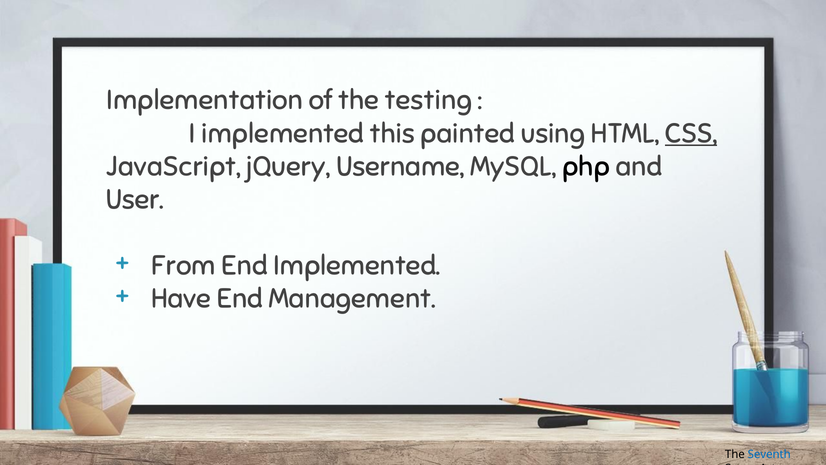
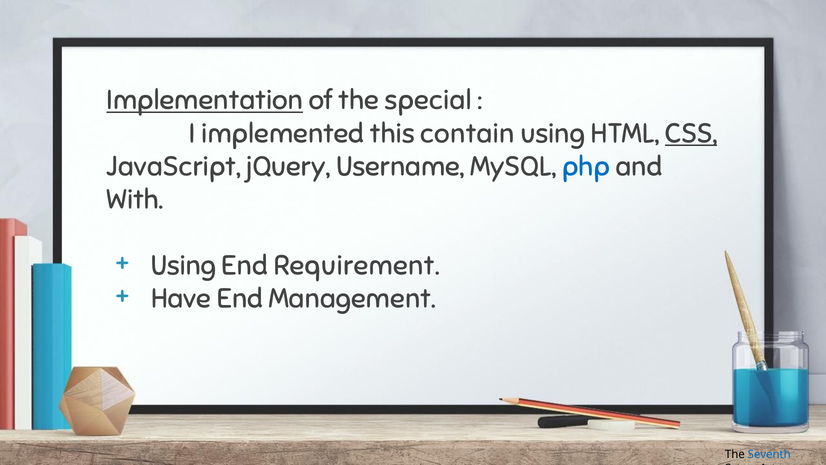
Implementation underline: none -> present
testing: testing -> special
painted: painted -> contain
php colour: black -> blue
User: User -> With
From at (183, 265): From -> Using
End Implemented: Implemented -> Requirement
